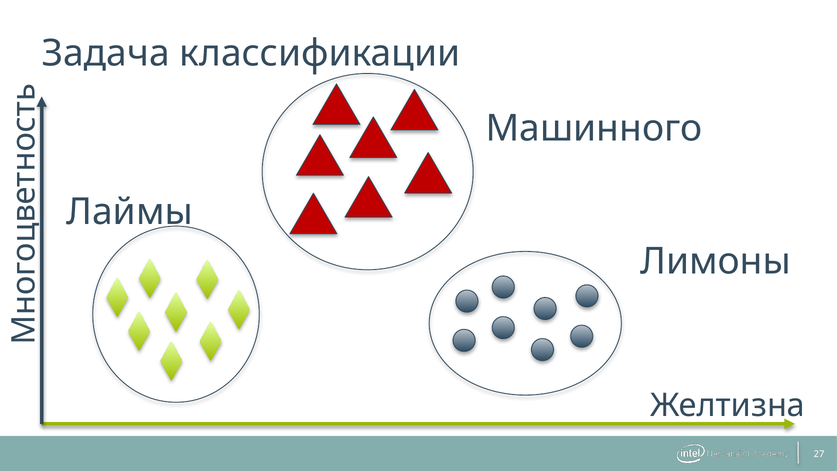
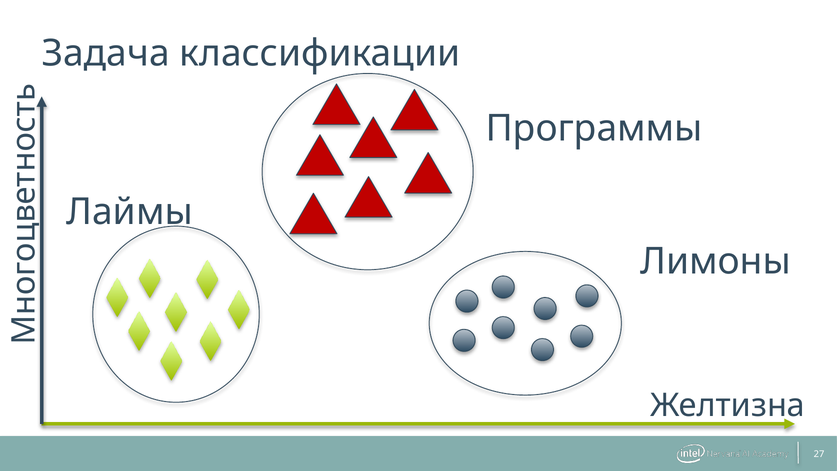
Машинного: Машинного -> Программы
